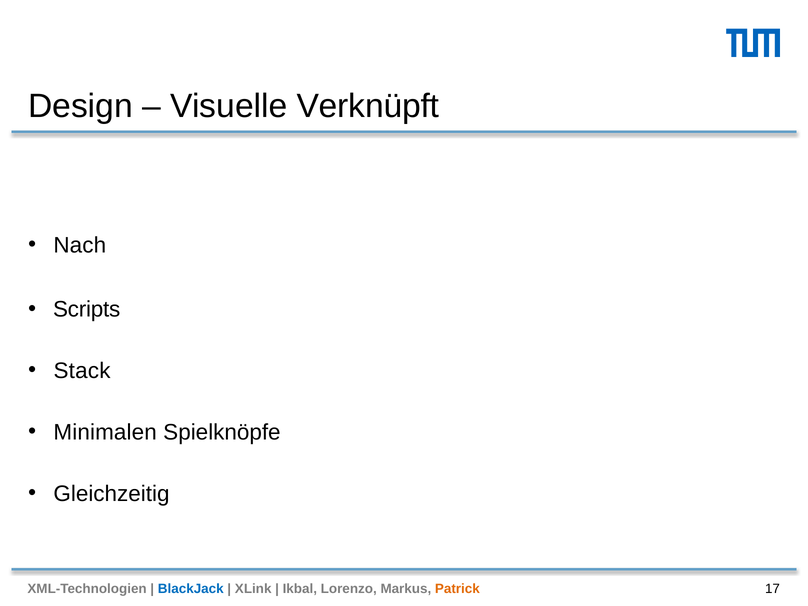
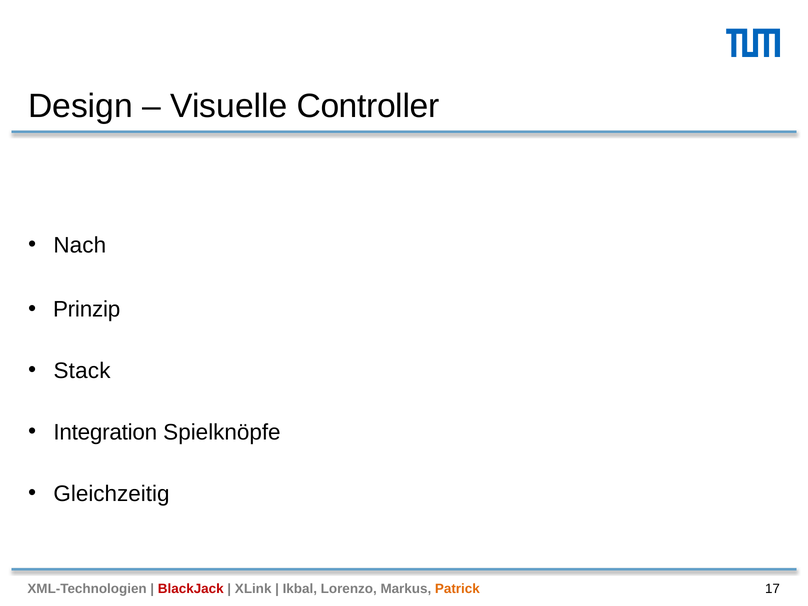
Verknüpft: Verknüpft -> Controller
Scripts: Scripts -> Prinzip
Minimalen: Minimalen -> Integration
BlackJack colour: blue -> red
